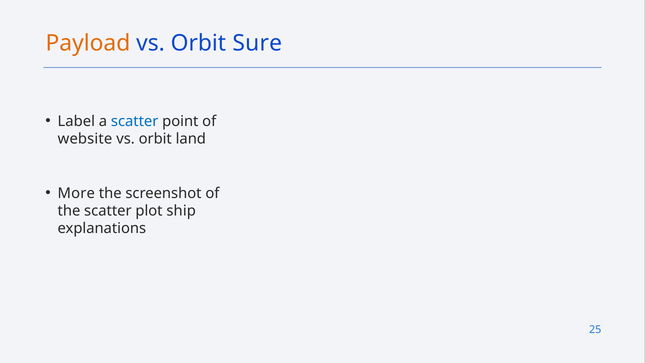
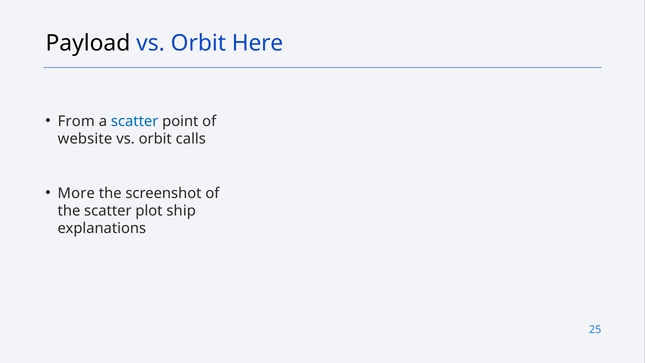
Payload colour: orange -> black
Sure: Sure -> Here
Label: Label -> From
land: land -> calls
